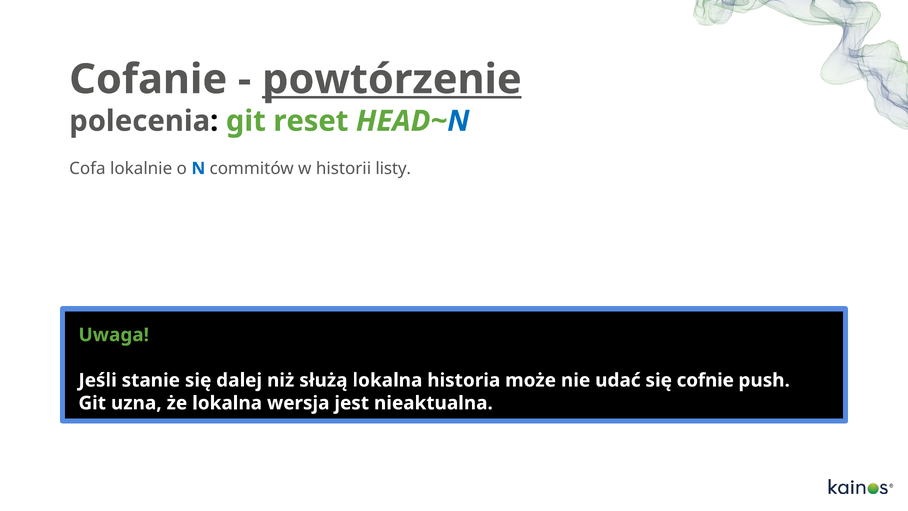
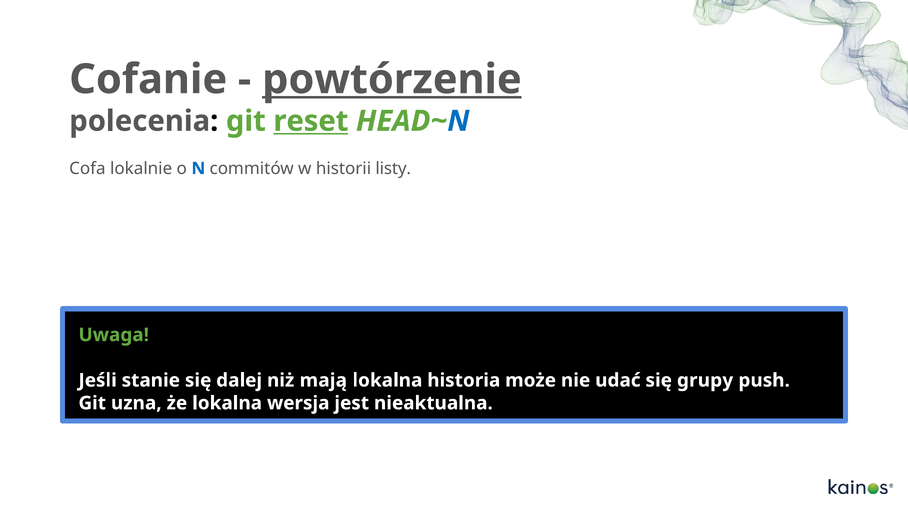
reset underline: none -> present
służą: służą -> mają
cofnie: cofnie -> grupy
